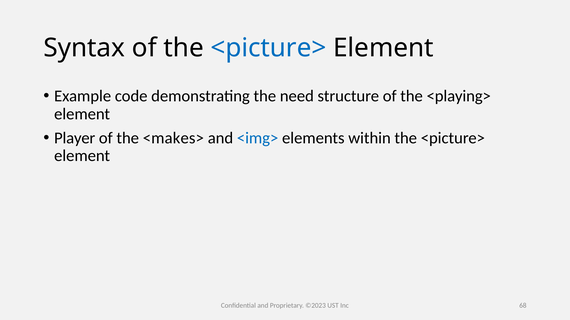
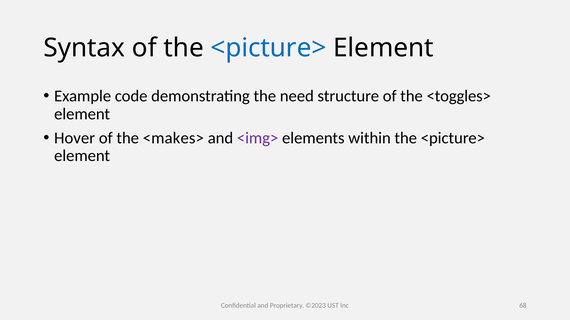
<playing>: <playing> -> <toggles>
Player: Player -> Hover
<img> colour: blue -> purple
